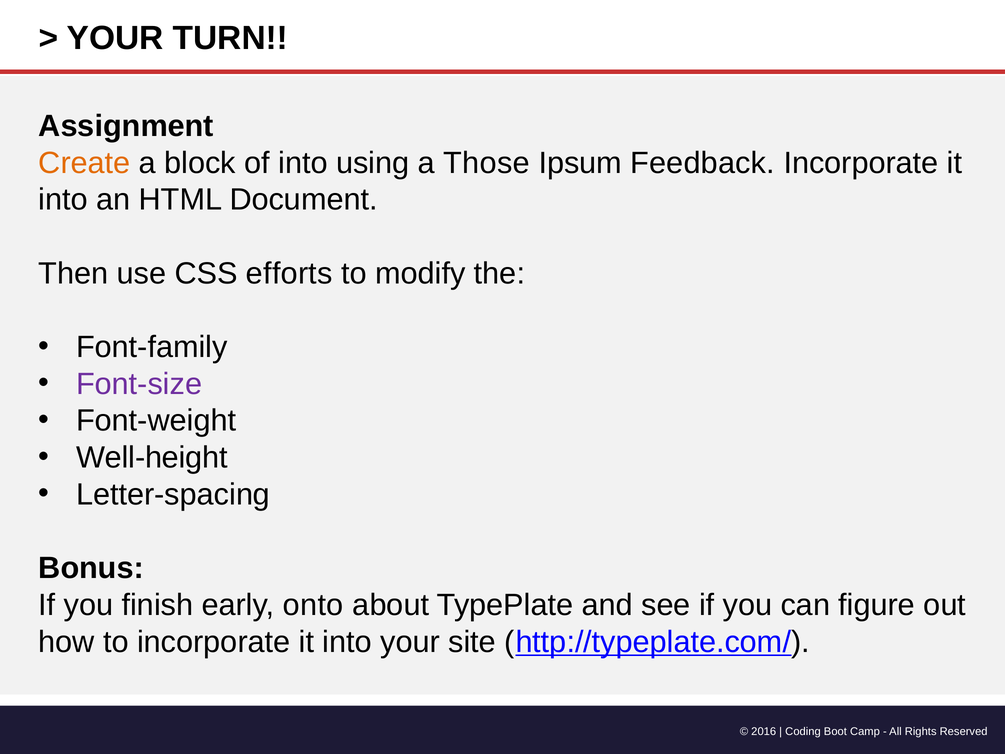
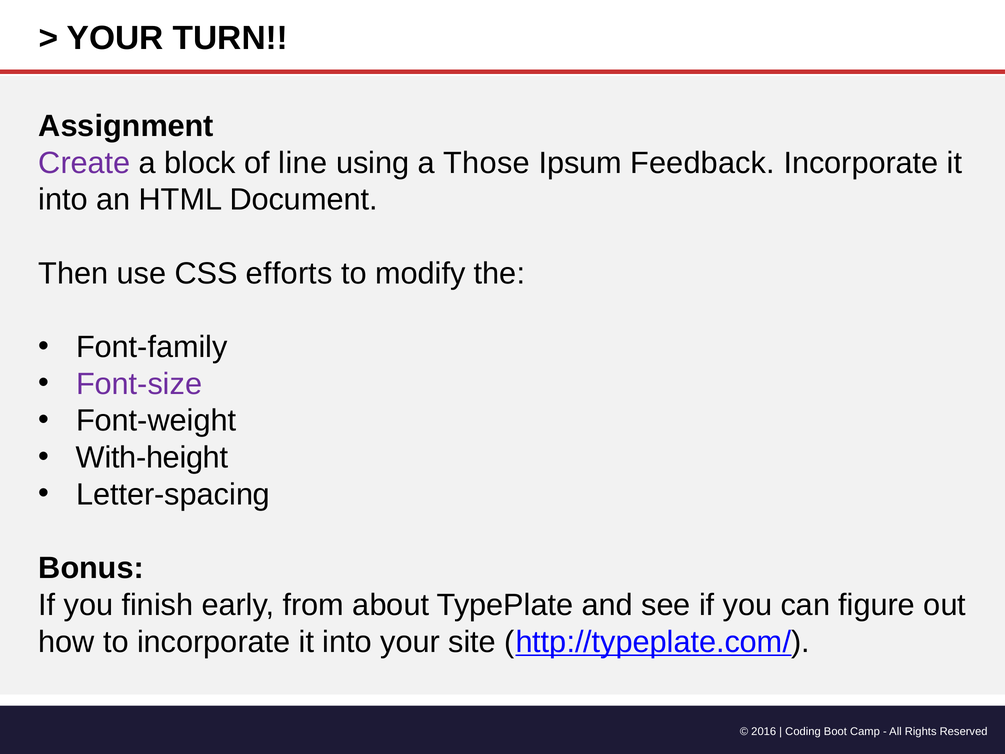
Create colour: orange -> purple
of into: into -> line
Well-height: Well-height -> With-height
onto: onto -> from
